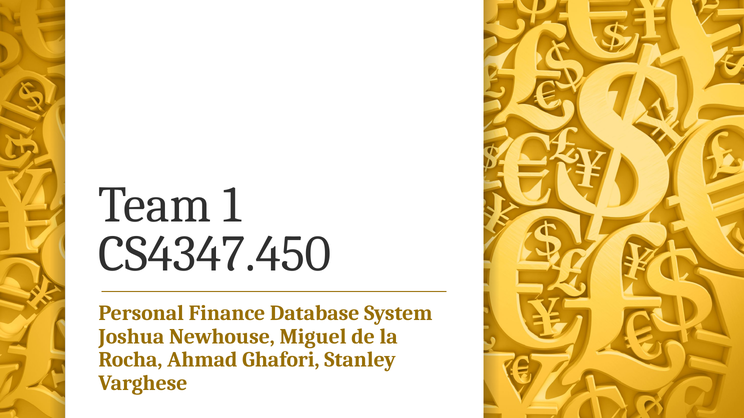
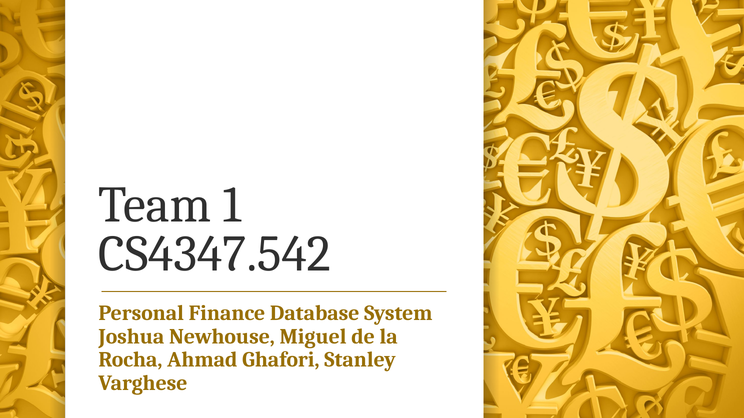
CS4347.450: CS4347.450 -> CS4347.542
